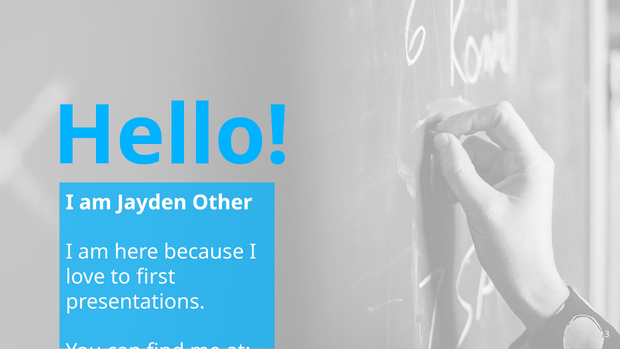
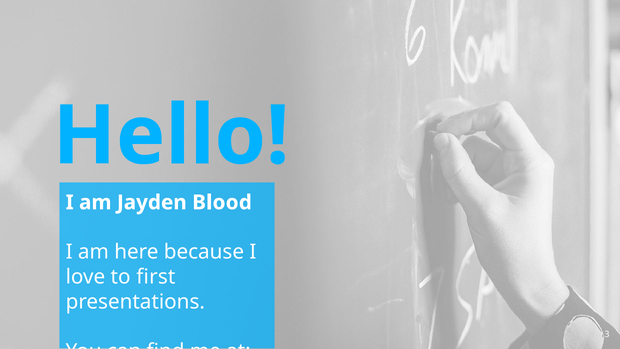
Other: Other -> Blood
